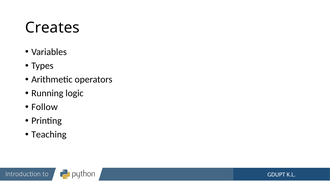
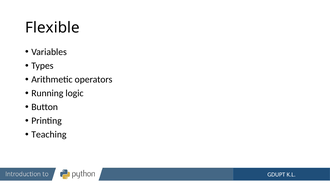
Creates: Creates -> Flexible
Follow: Follow -> Button
